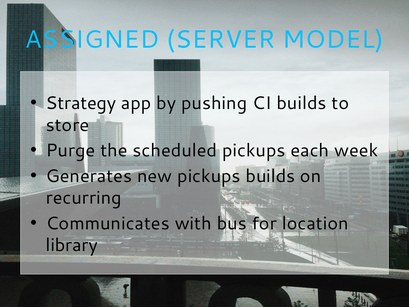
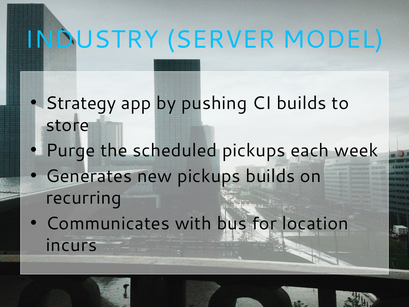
ASSIGNED: ASSIGNED -> INDUSTRY
library: library -> incurs
